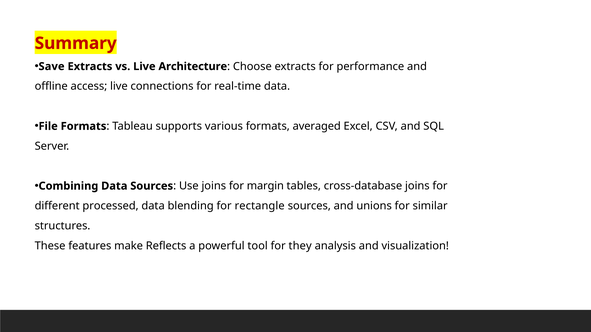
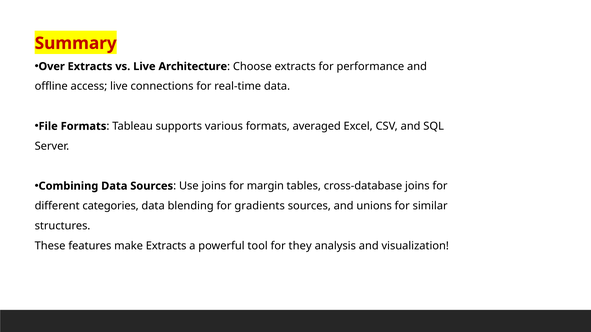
Save: Save -> Over
processed: processed -> categories
rectangle: rectangle -> gradients
make Reflects: Reflects -> Extracts
